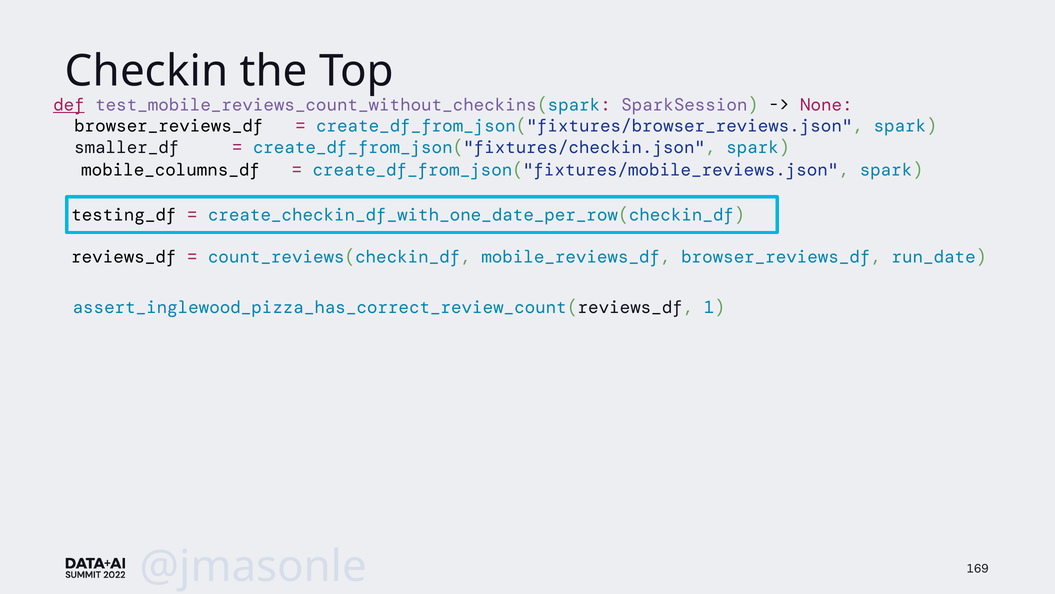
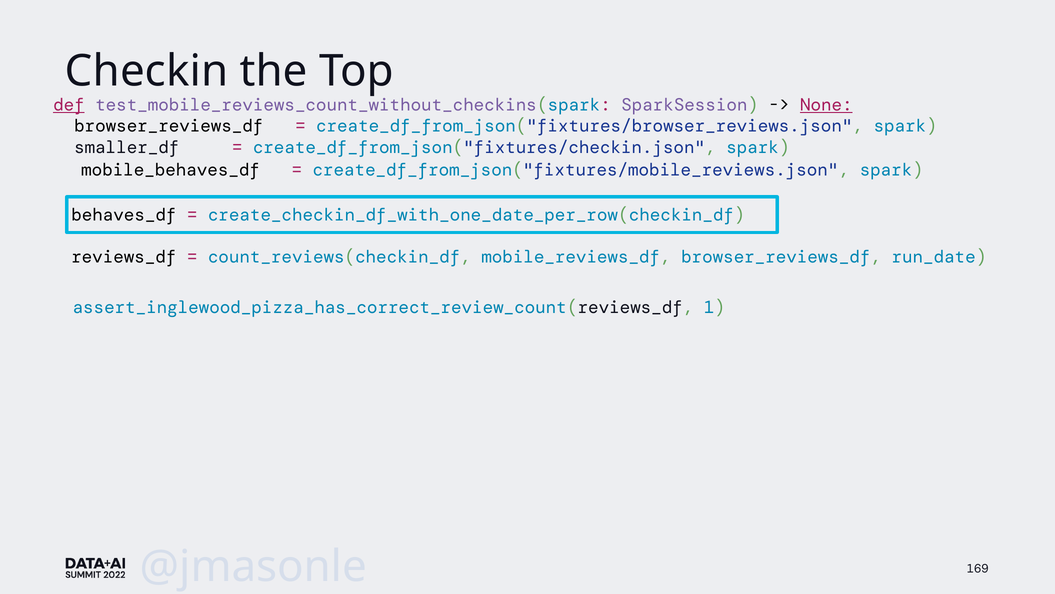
None underline: none -> present
mobile_columns_df: mobile_columns_df -> mobile_behaves_df
testing_df: testing_df -> behaves_df
